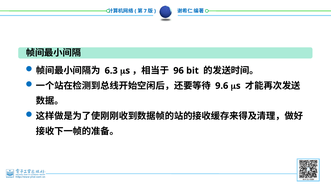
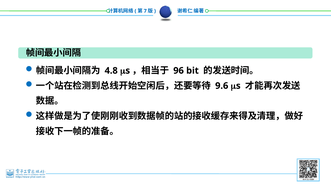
6.3: 6.3 -> 4.8
